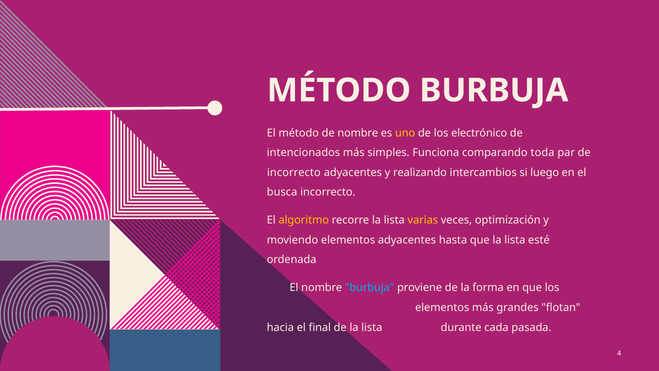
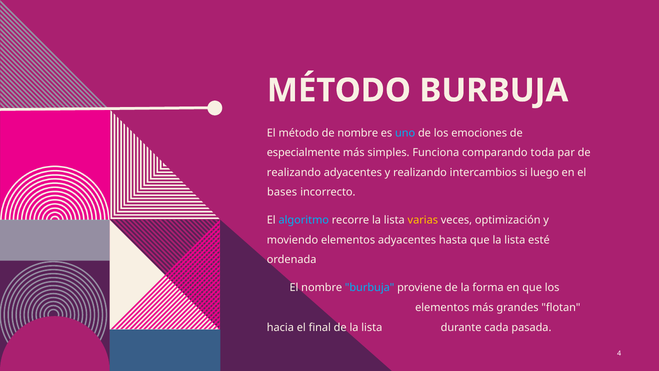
uno colour: yellow -> light blue
electrónico: electrónico -> emociones
intencionados: intencionados -> especialmente
incorrecto at (294, 172): incorrecto -> realizando
busca: busca -> bases
algoritmo colour: yellow -> light blue
